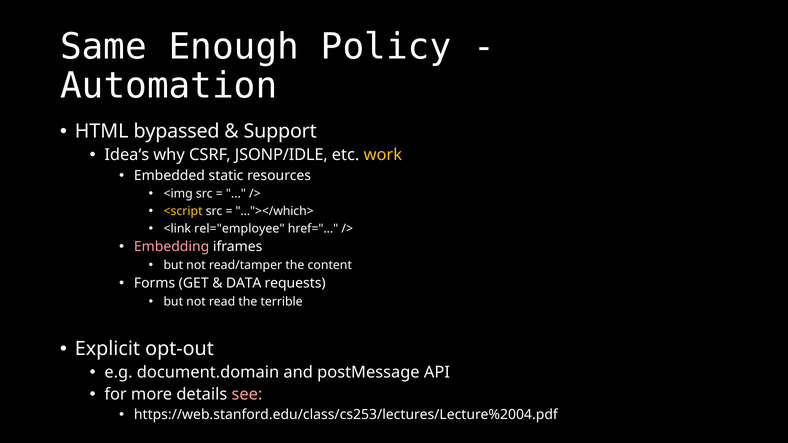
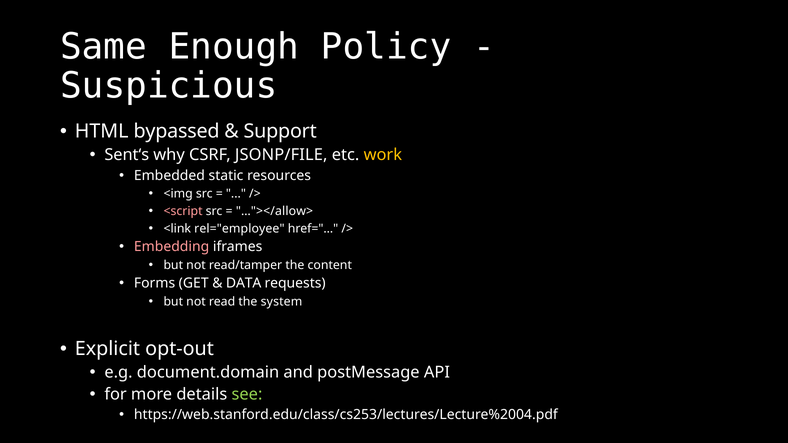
Automation: Automation -> Suspicious
Idea‘s: Idea‘s -> Sent‘s
JSONP/IDLE: JSONP/IDLE -> JSONP/FILE
<script colour: yellow -> pink
…"></which>: …"></which> -> …"></allow>
terrible: terrible -> system
see colour: pink -> light green
